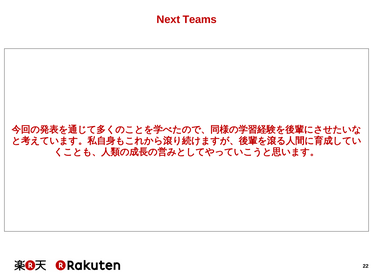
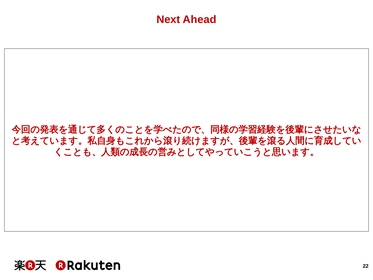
Teams: Teams -> Ahead
